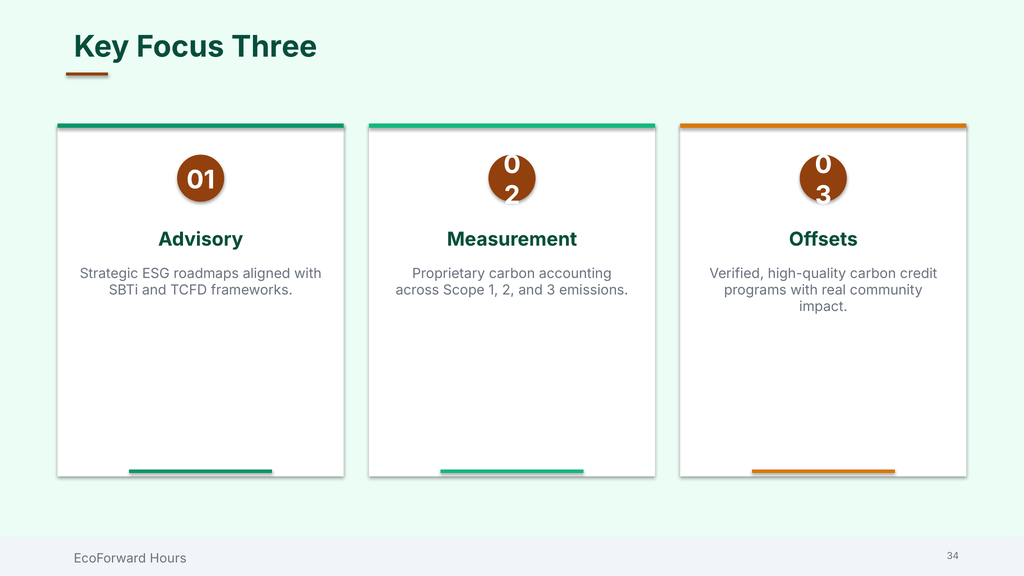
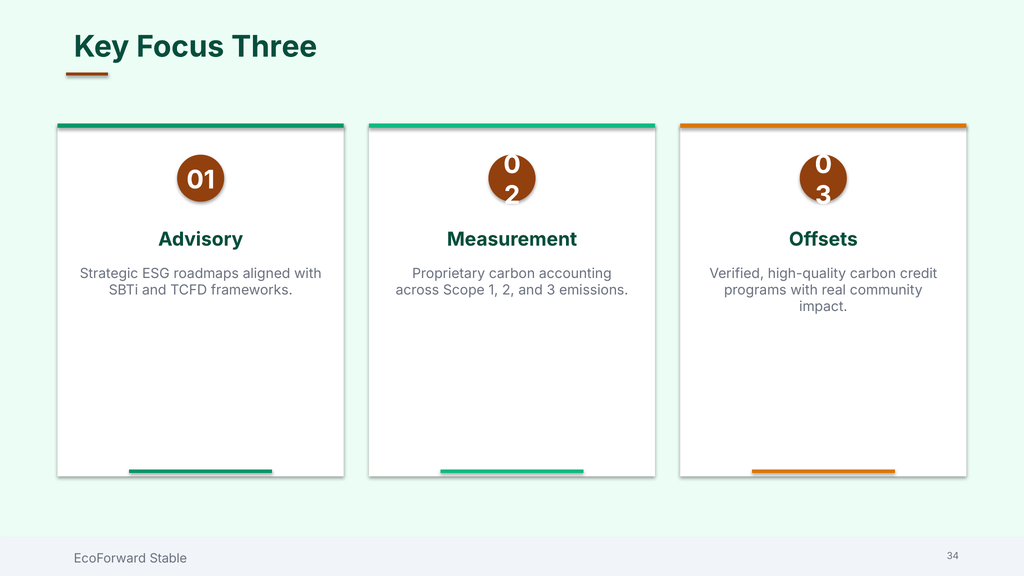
Hours: Hours -> Stable
